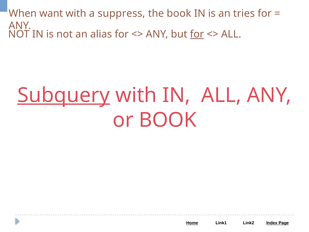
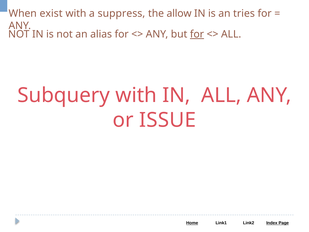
want: want -> exist
the book: book -> allow
Subquery underline: present -> none
or BOOK: BOOK -> ISSUE
